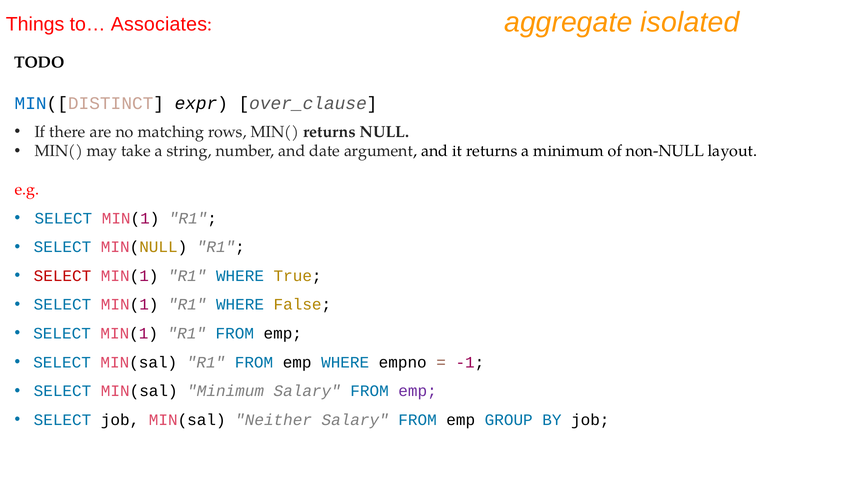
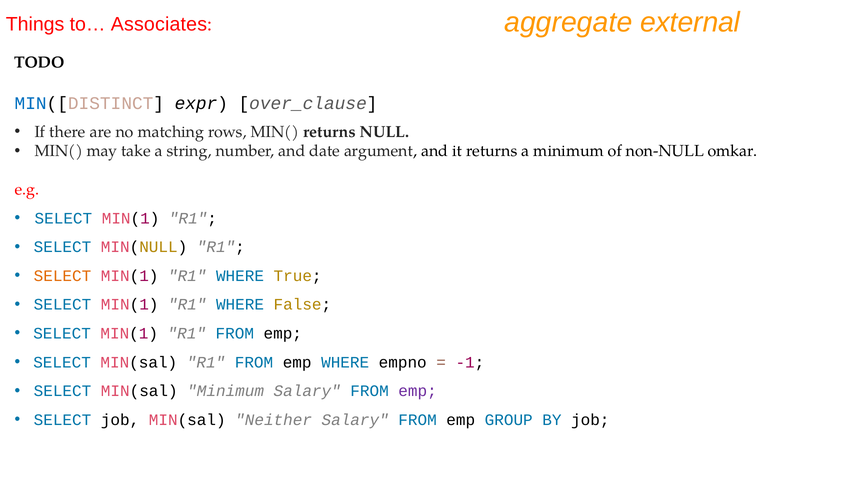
isolated: isolated -> external
layout: layout -> omkar
SELECT at (62, 276) colour: red -> orange
